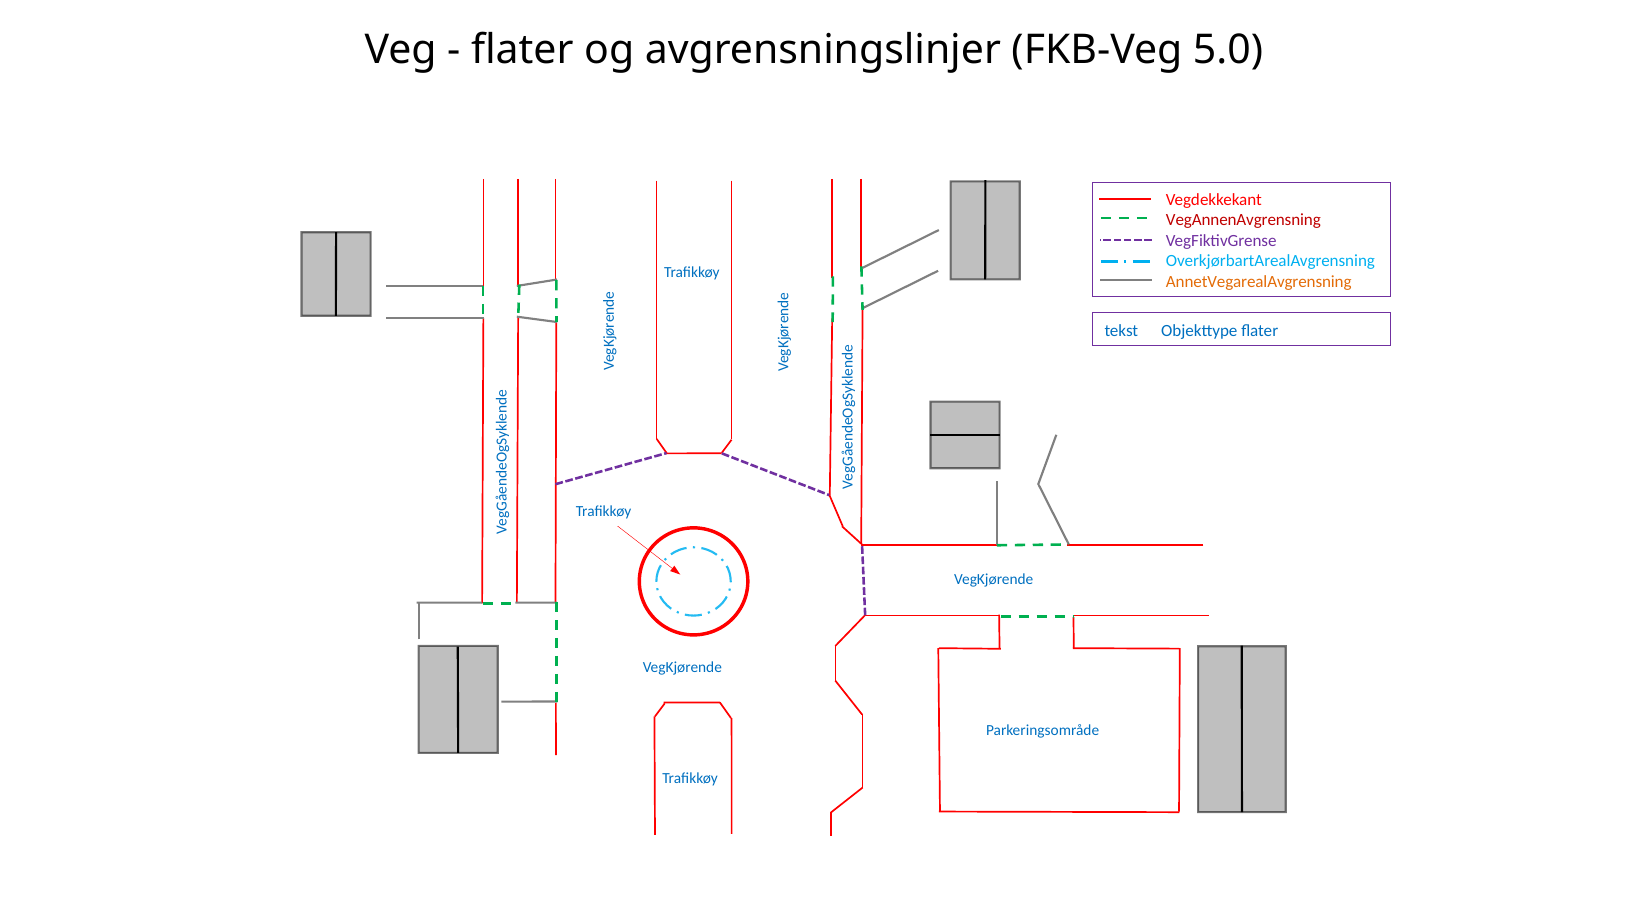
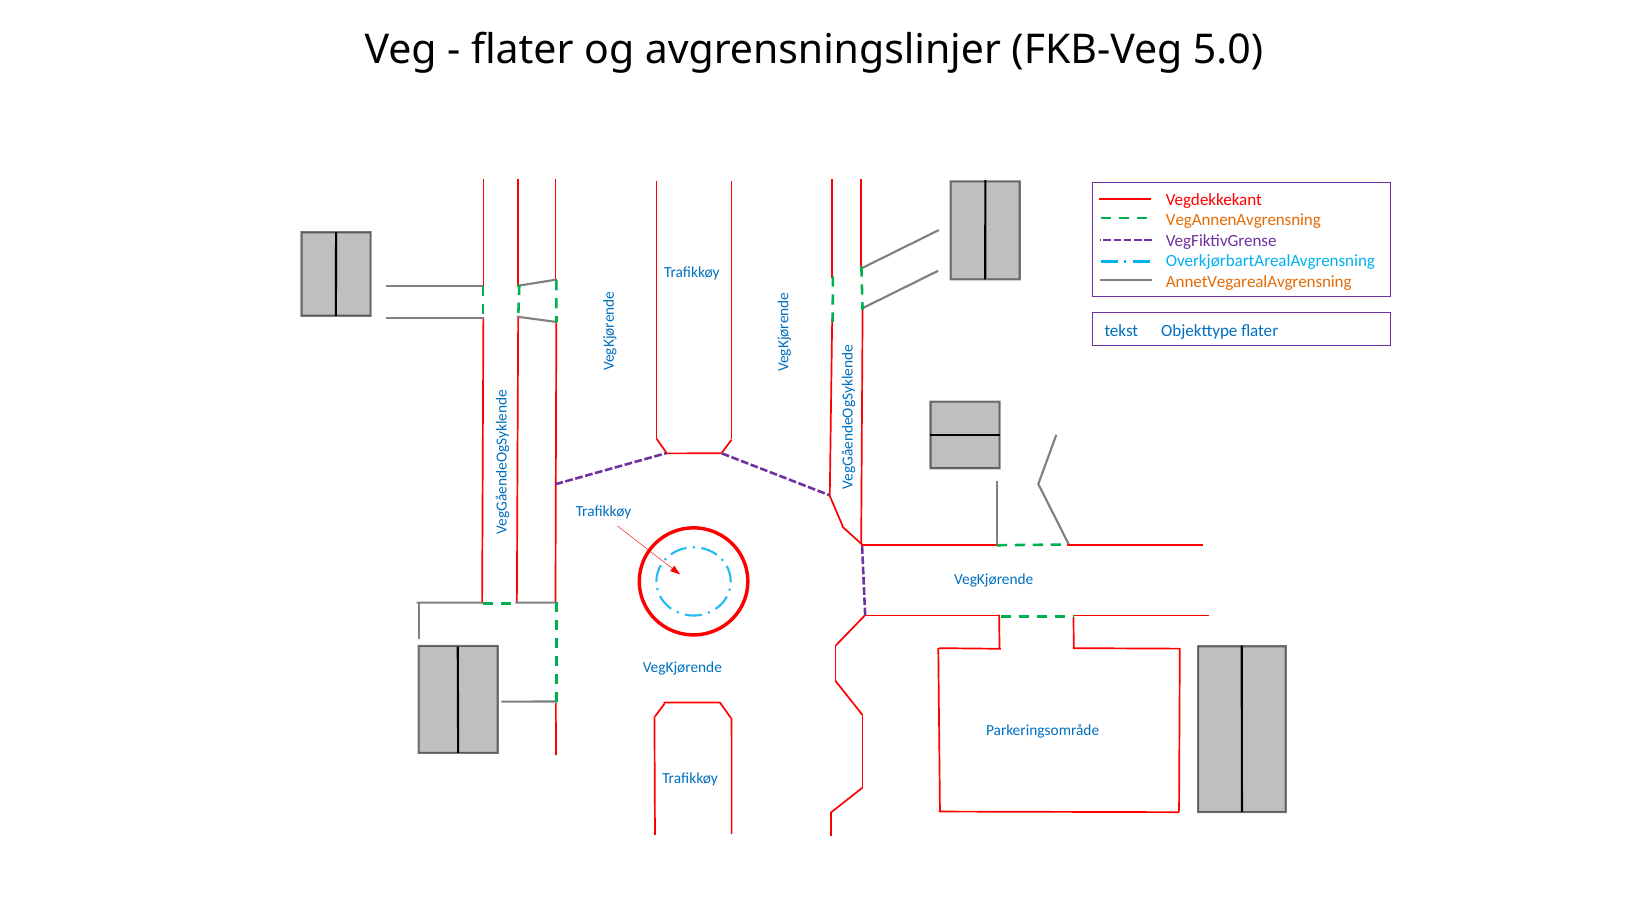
VegAnnenAvgrensning colour: red -> orange
